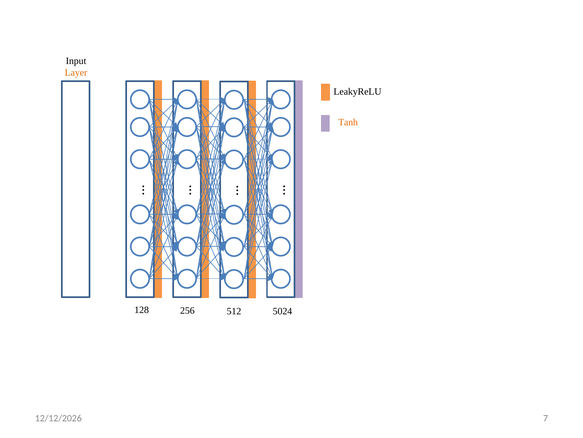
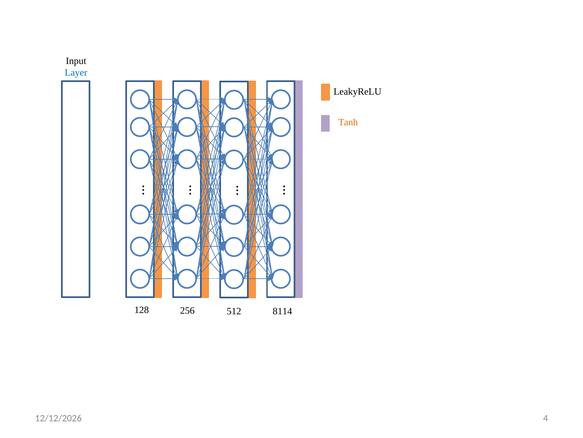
Layer colour: orange -> blue
5024: 5024 -> 8114
7: 7 -> 4
